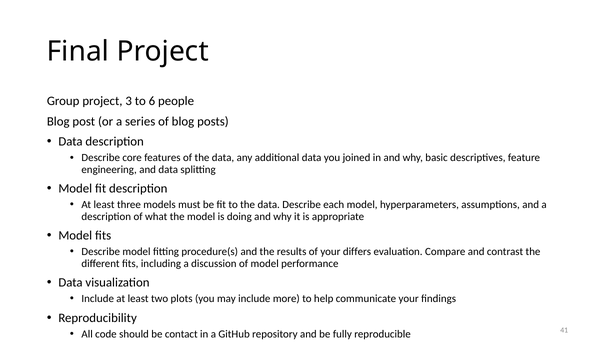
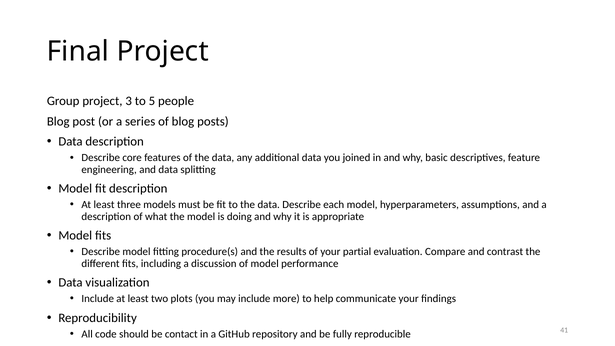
6: 6 -> 5
differs: differs -> partial
